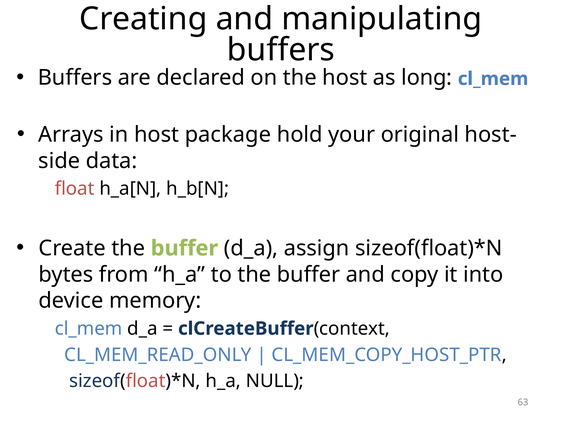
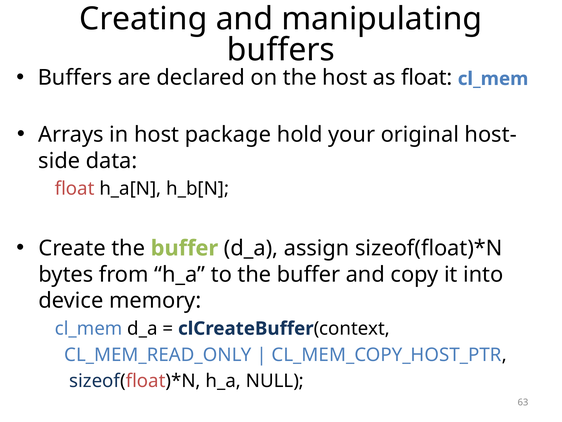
as long: long -> float
